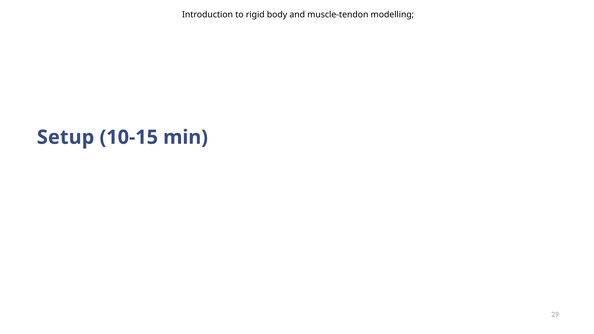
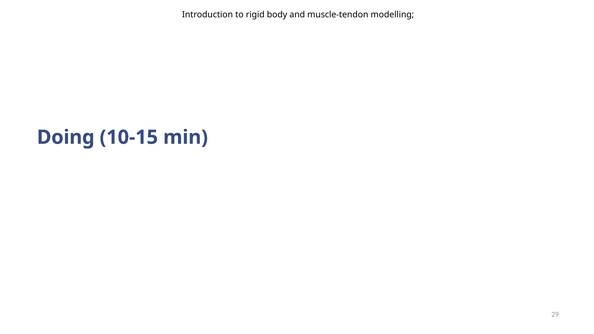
Setup: Setup -> Doing
